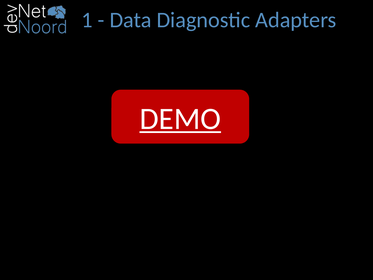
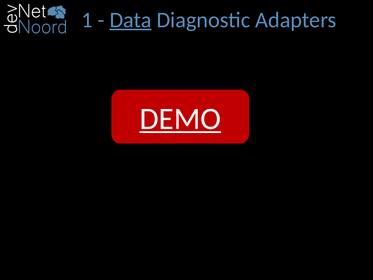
Data underline: none -> present
